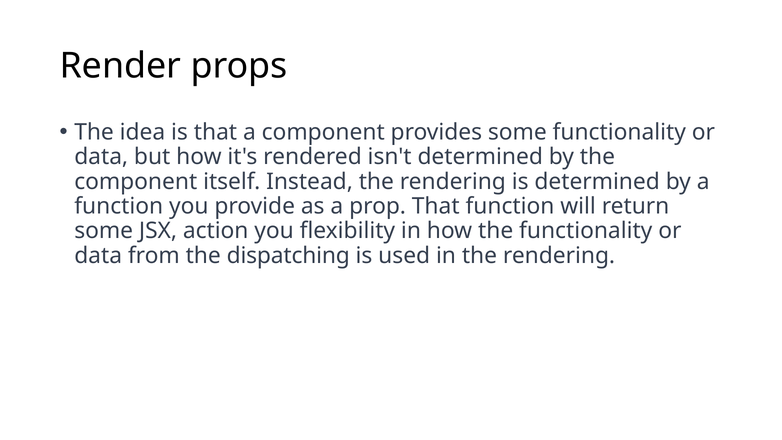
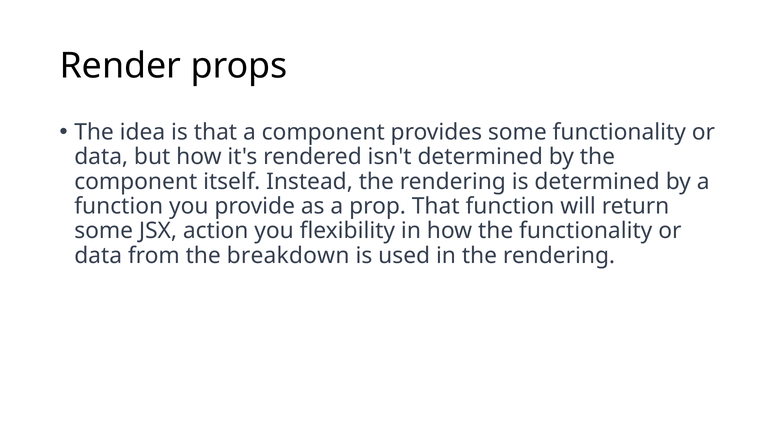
dispatching: dispatching -> breakdown
